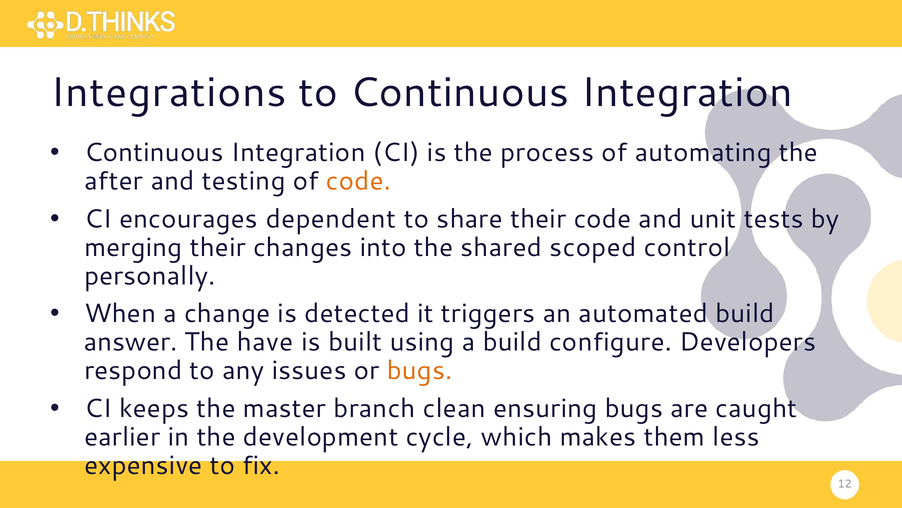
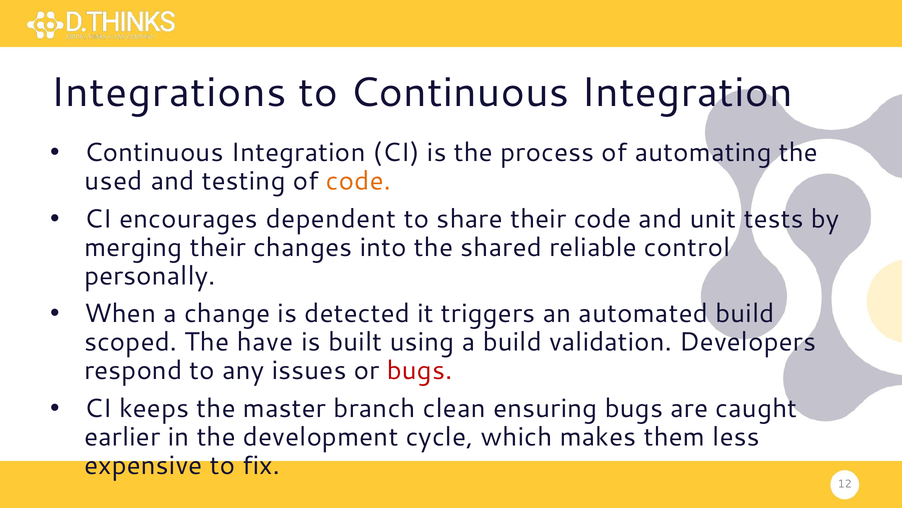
after: after -> used
scoped: scoped -> reliable
answer: answer -> scoped
configure: configure -> validation
bugs at (420, 370) colour: orange -> red
